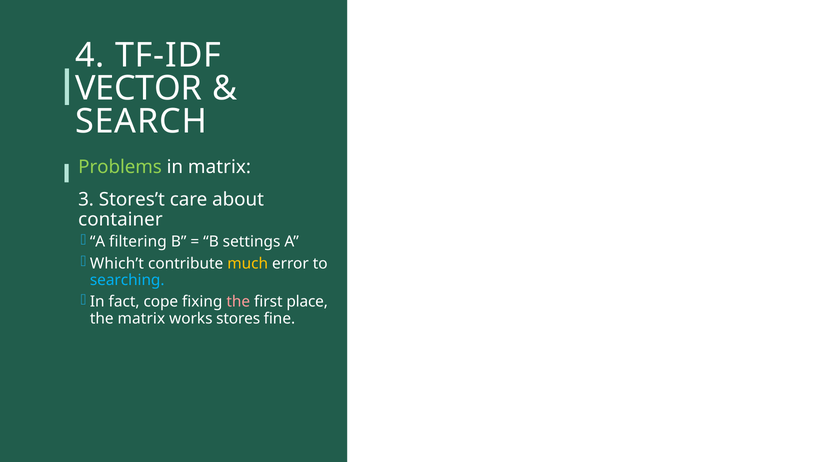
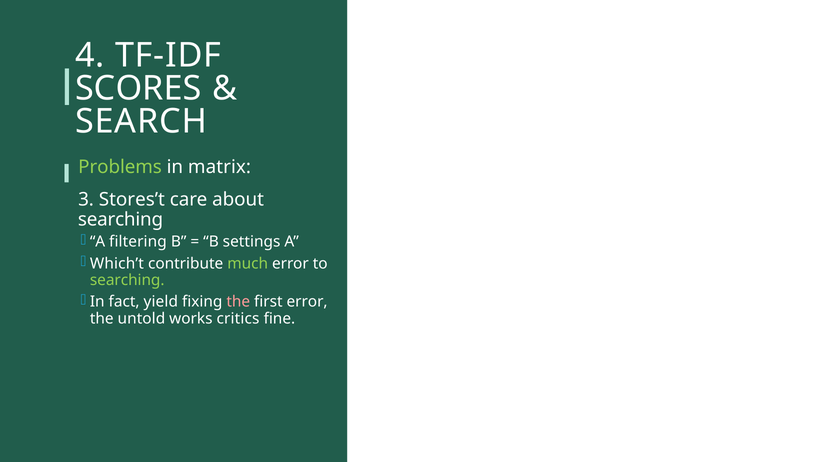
VECTOR: VECTOR -> SCORES
container at (120, 220): container -> searching
much colour: yellow -> light green
searching at (127, 280) colour: light blue -> light green
cope: cope -> yield
first place: place -> error
the matrix: matrix -> untold
stores: stores -> critics
